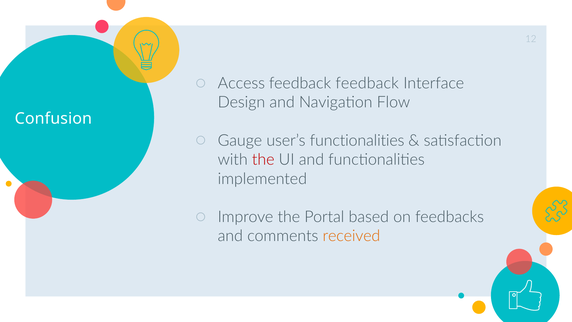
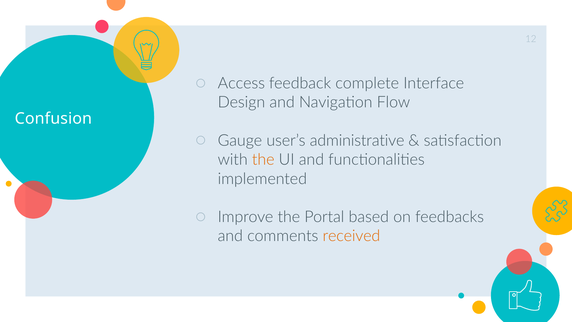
feedback feedback: feedback -> complete
user’s functionalities: functionalities -> administrative
the at (263, 160) colour: red -> orange
